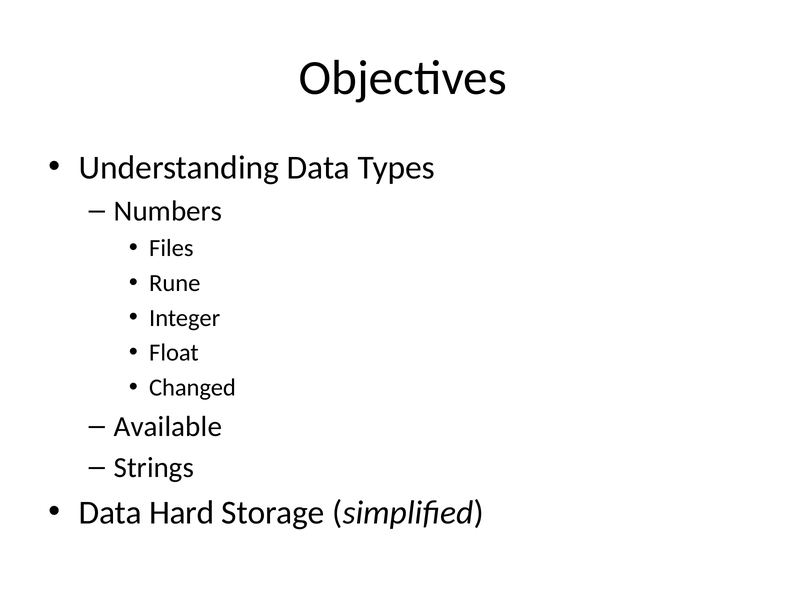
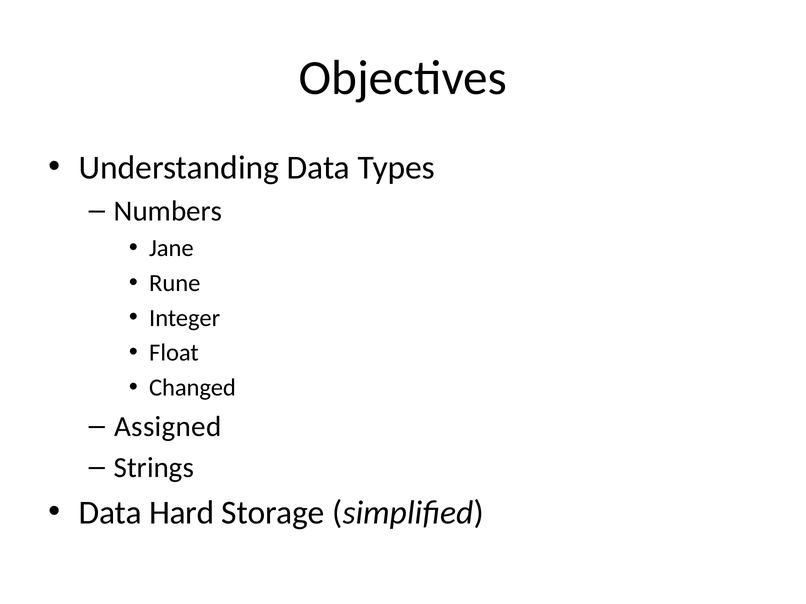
Files: Files -> Jane
Available: Available -> Assigned
